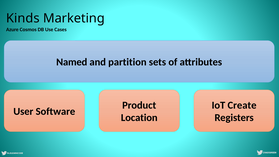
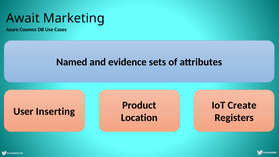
Kinds: Kinds -> Await
partition: partition -> evidence
Software: Software -> Inserting
